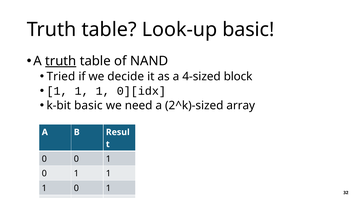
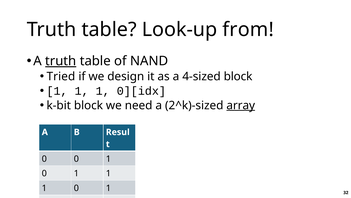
Look-up basic: basic -> from
decide: decide -> design
k-bit basic: basic -> block
array underline: none -> present
